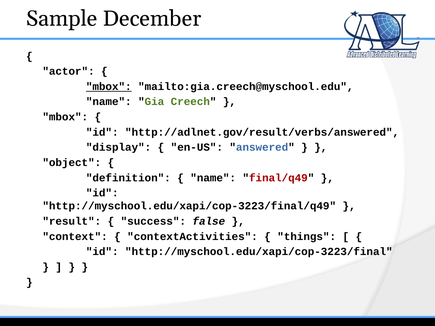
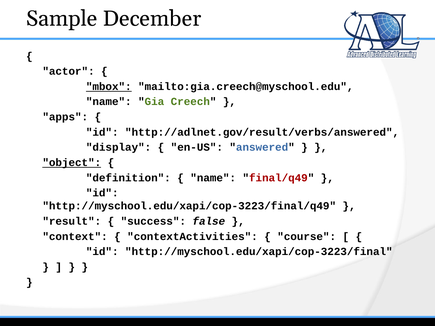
mbox at (65, 117): mbox -> apps
object underline: none -> present
things: things -> course
